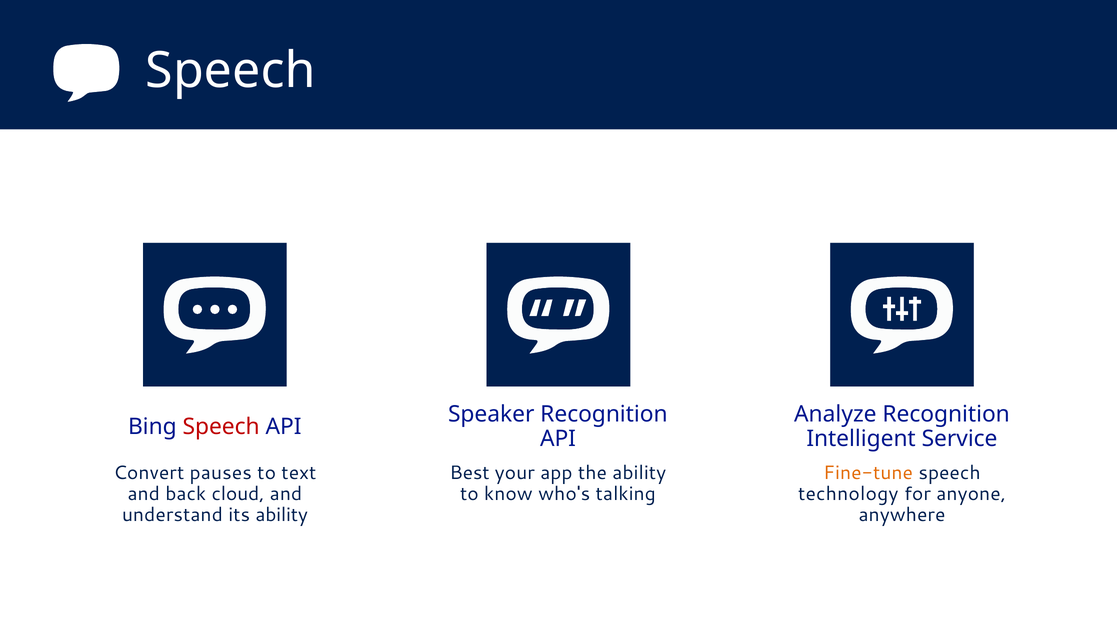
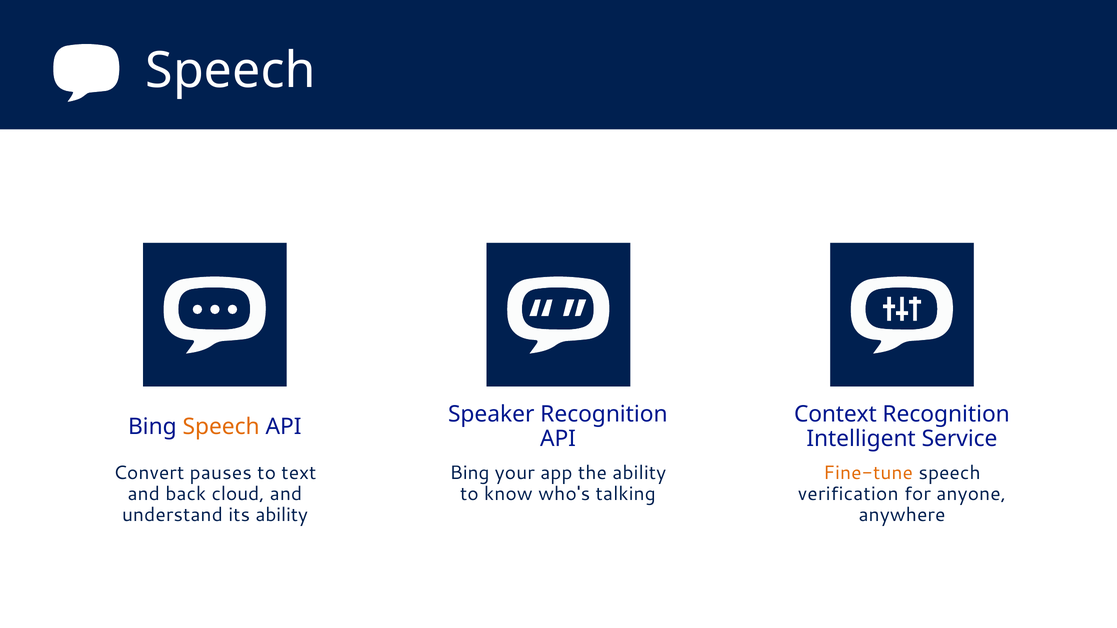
Analyze: Analyze -> Context
Speech at (221, 427) colour: red -> orange
Best at (470, 473): Best -> Bing
technology: technology -> verification
